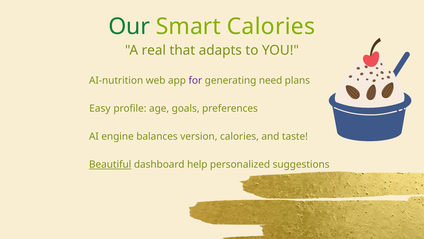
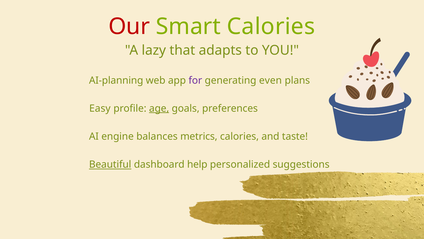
Our colour: green -> red
real: real -> lazy
AI-nutrition: AI-nutrition -> AI-planning
need: need -> even
age underline: none -> present
version: version -> metrics
